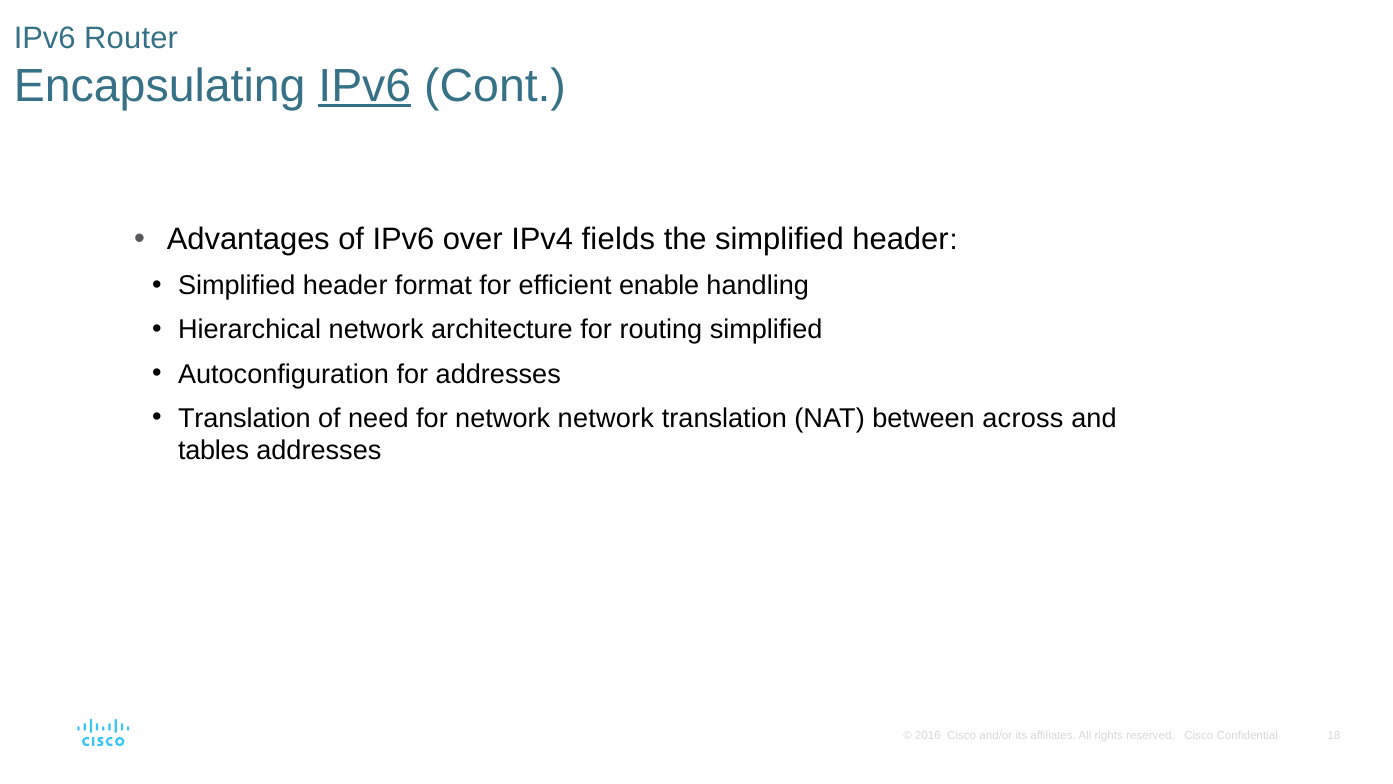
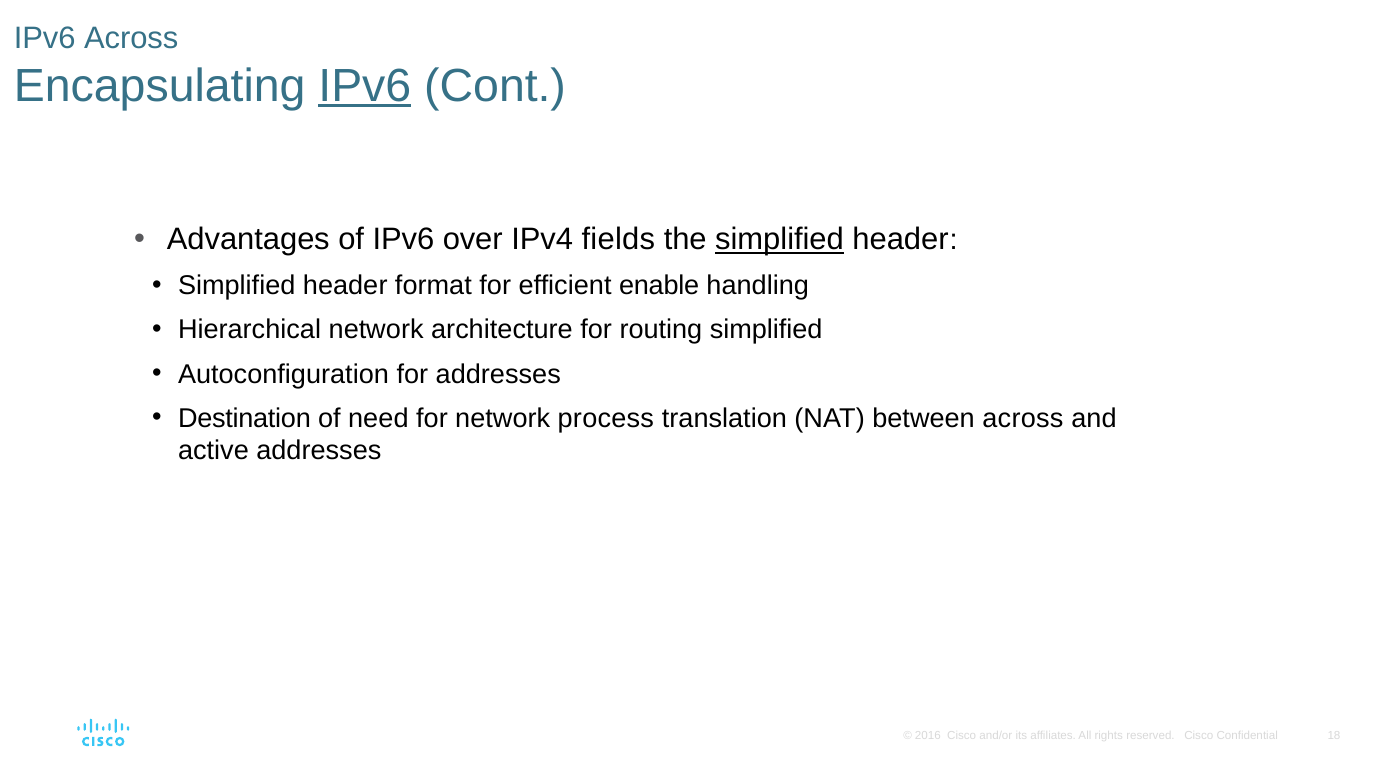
IPv6 Router: Router -> Across
simplified at (780, 240) underline: none -> present
Translation at (244, 418): Translation -> Destination
network network: network -> process
tables: tables -> active
